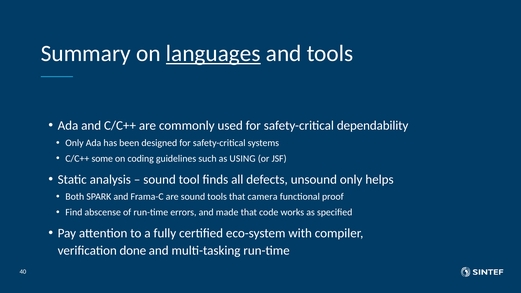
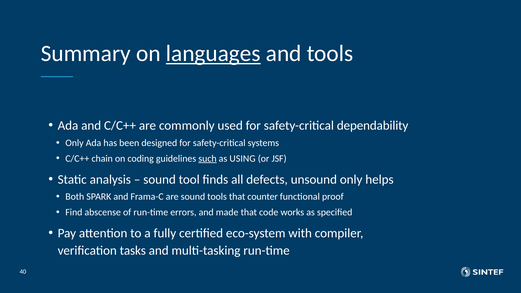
some: some -> chain
such underline: none -> present
camera: camera -> counter
done: done -> tasks
